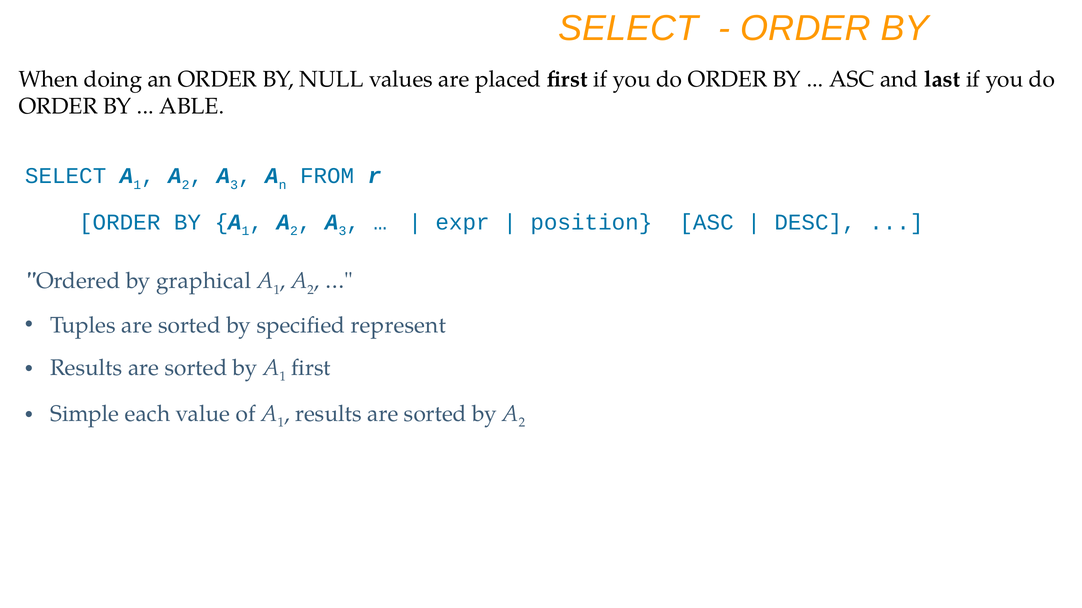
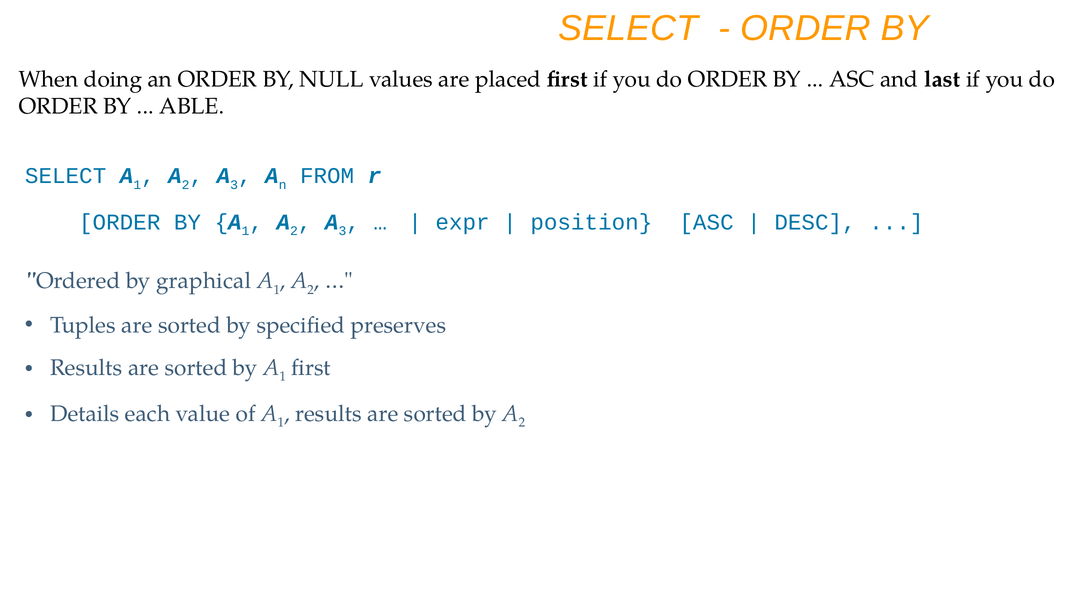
represent: represent -> preserves
Simple: Simple -> Details
